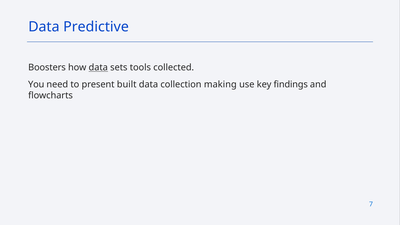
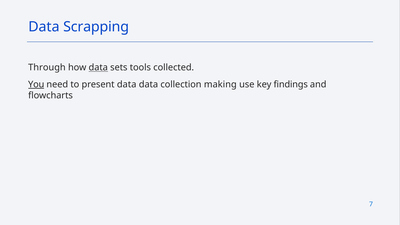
Predictive: Predictive -> Scrapping
Boosters: Boosters -> Through
You underline: none -> present
present built: built -> data
